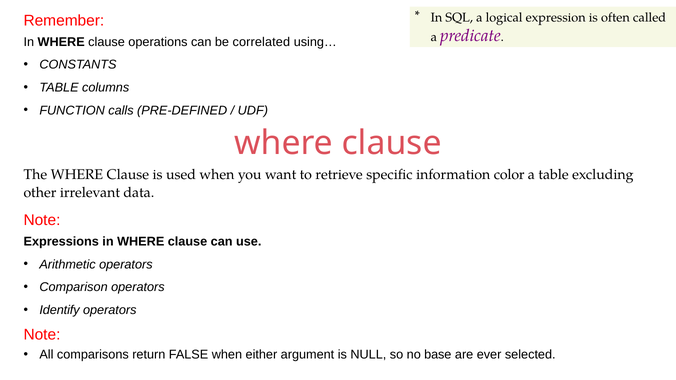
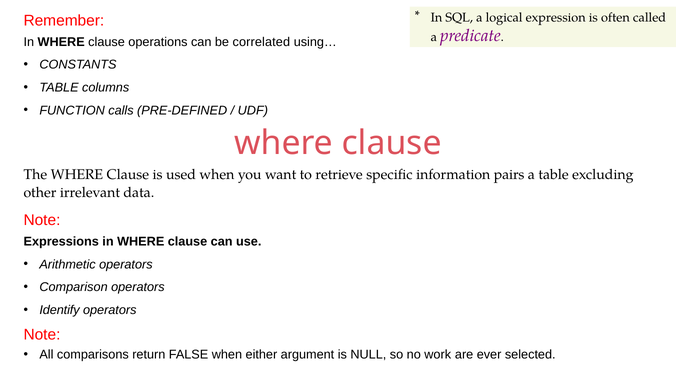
color: color -> pairs
base: base -> work
